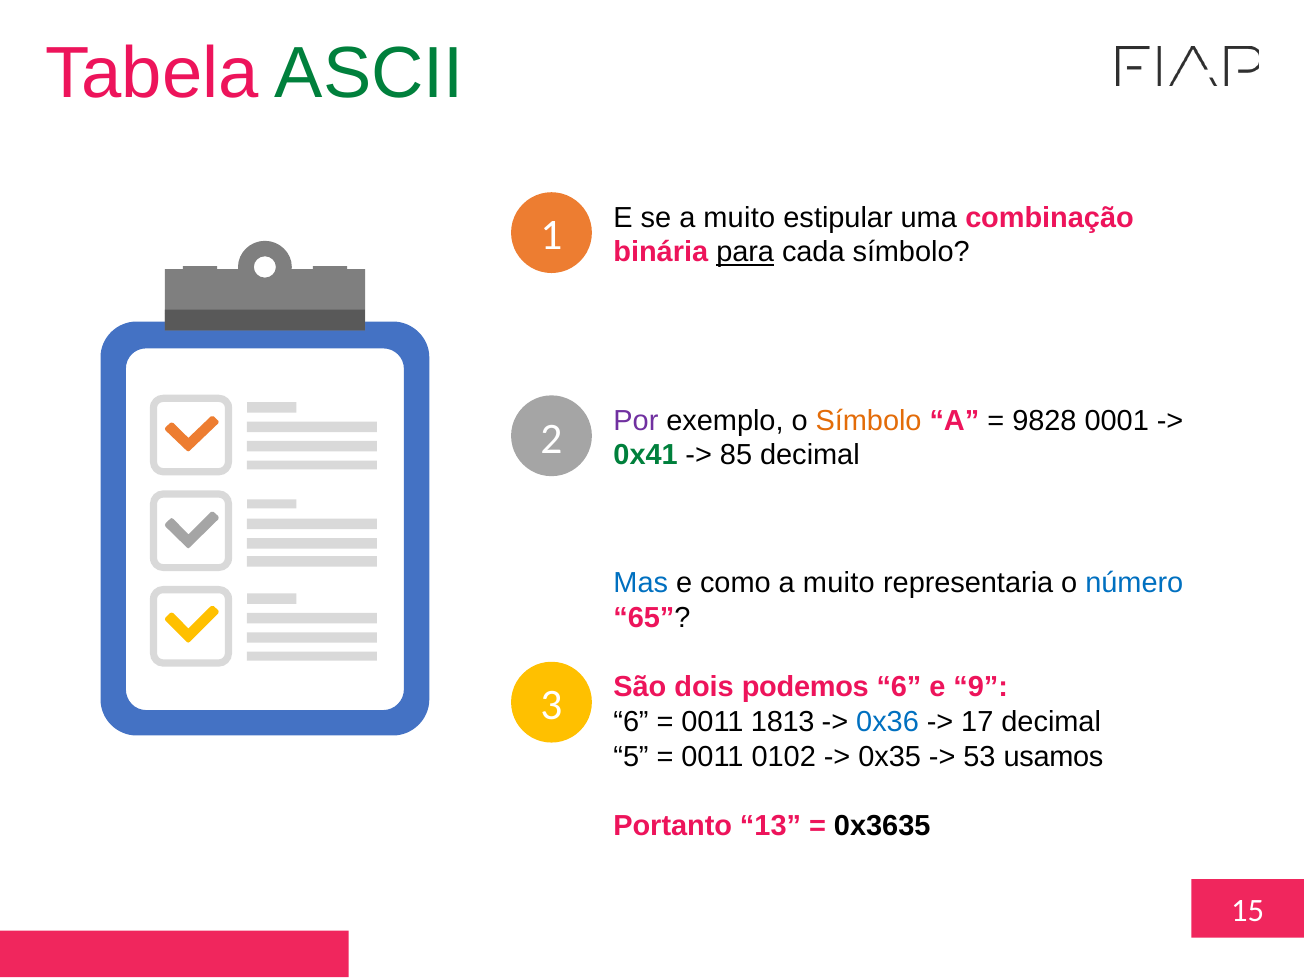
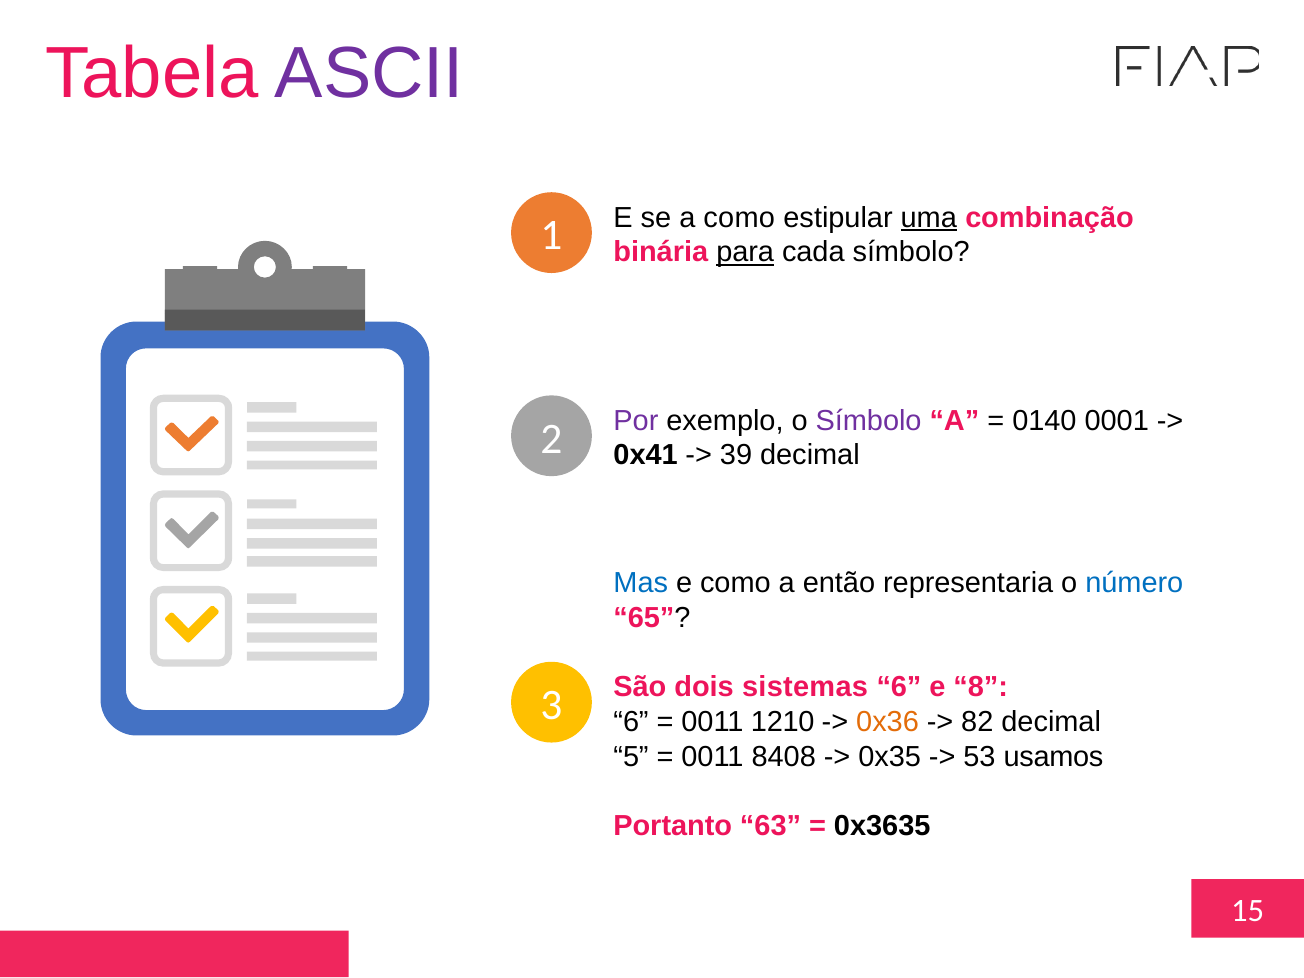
ASCII colour: green -> purple
se a muito: muito -> como
uma underline: none -> present
Símbolo at (869, 421) colour: orange -> purple
9828: 9828 -> 0140
0x41 colour: green -> black
85: 85 -> 39
como a muito: muito -> então
podemos: podemos -> sistemas
9: 9 -> 8
1813: 1813 -> 1210
0x36 colour: blue -> orange
17: 17 -> 82
0102: 0102 -> 8408
13: 13 -> 63
